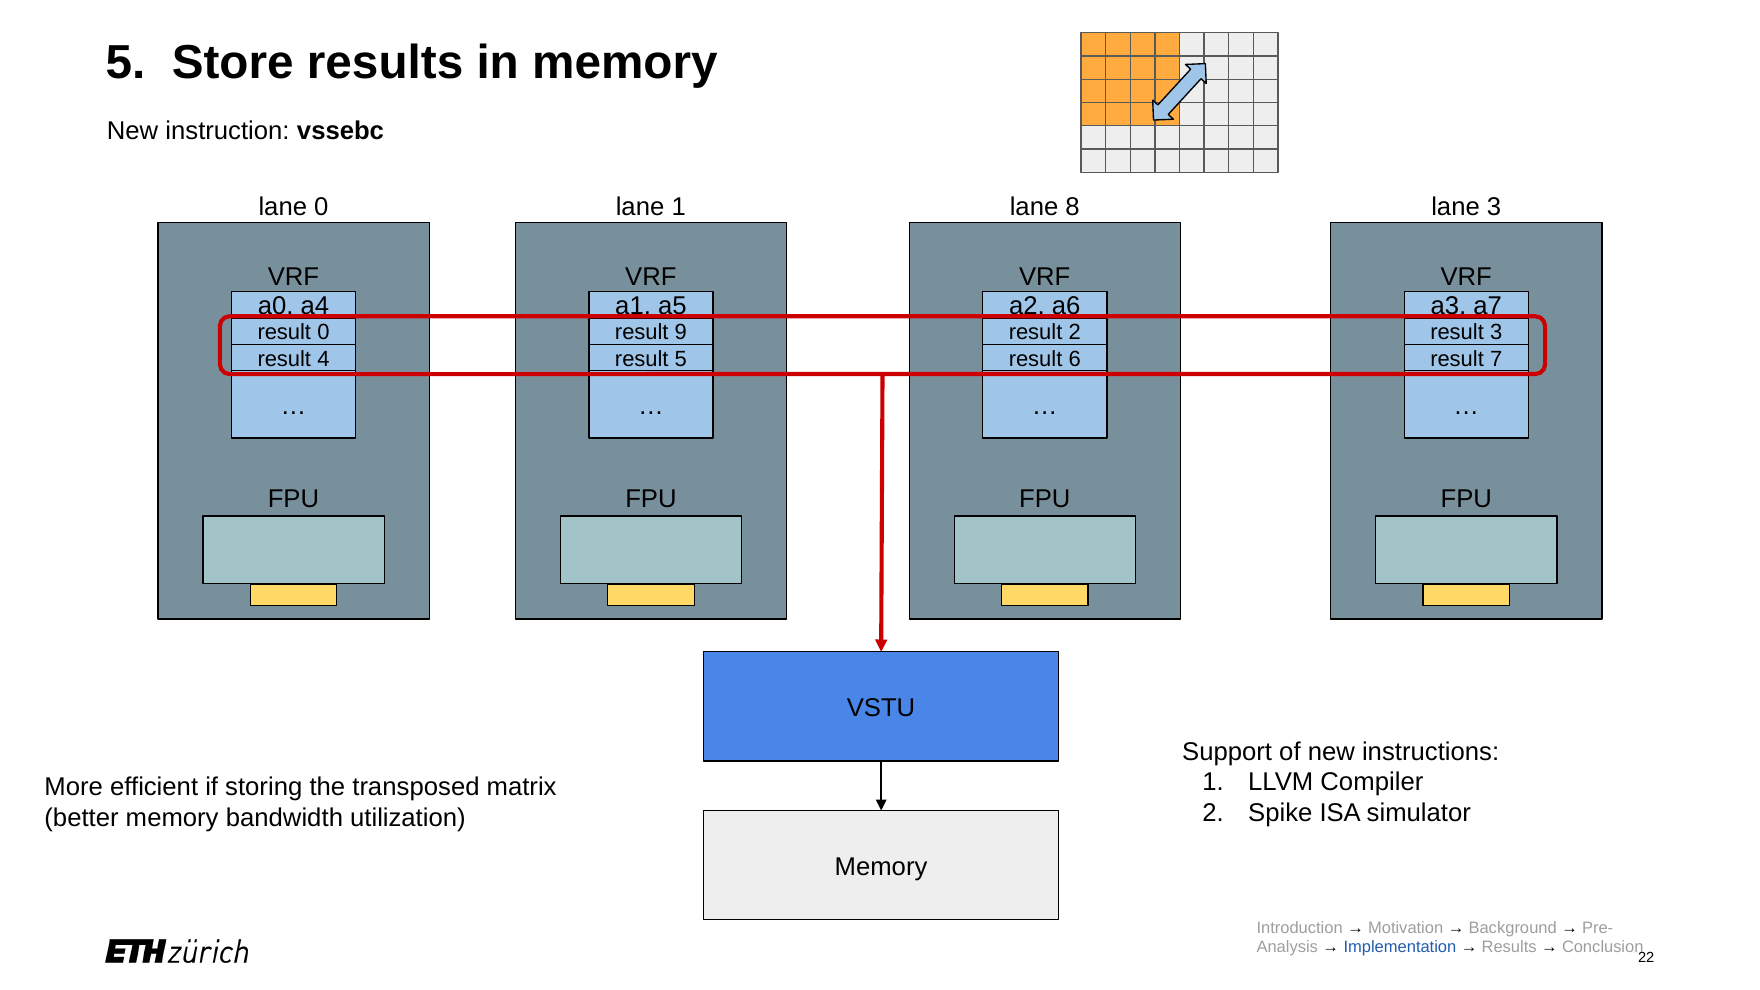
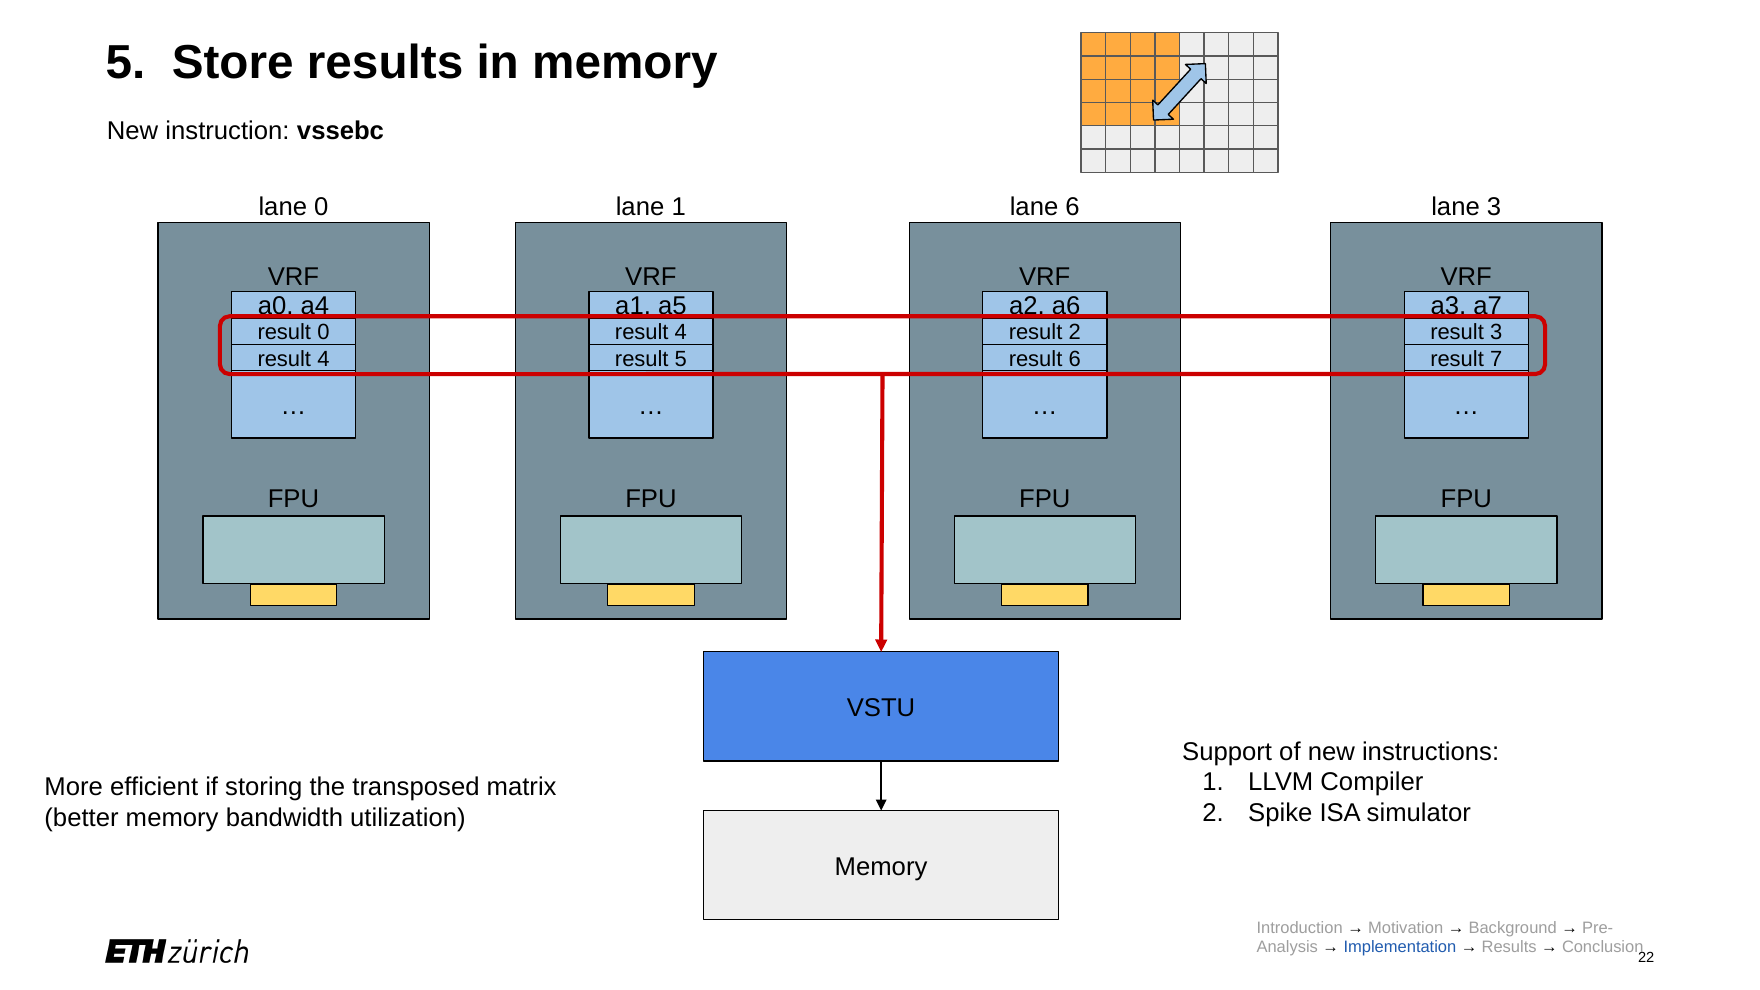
lane 8: 8 -> 6
0 result 9: 9 -> 4
